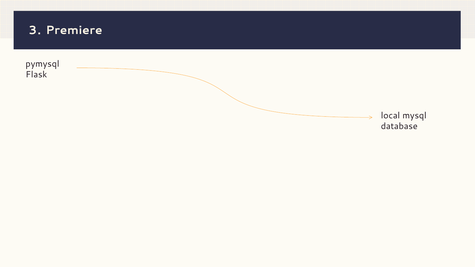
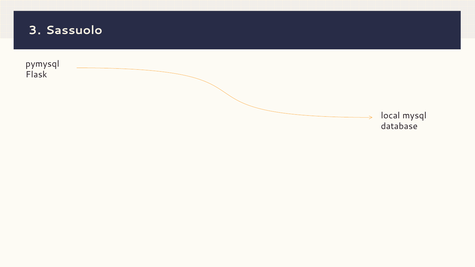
Premiere: Premiere -> Sassuolo
